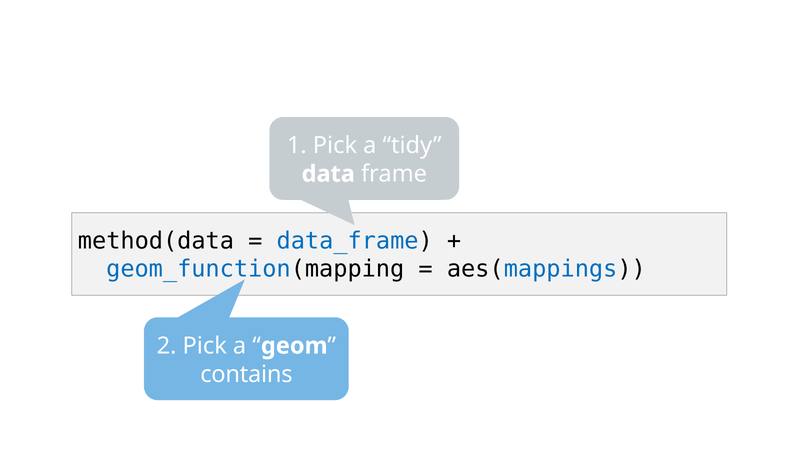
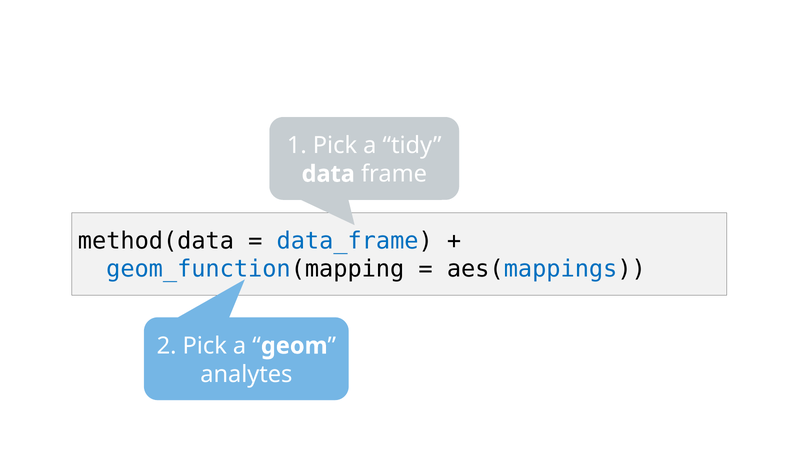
contains: contains -> analytes
